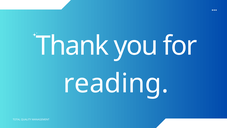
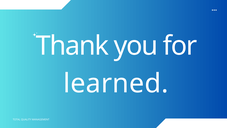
reading: reading -> learned
